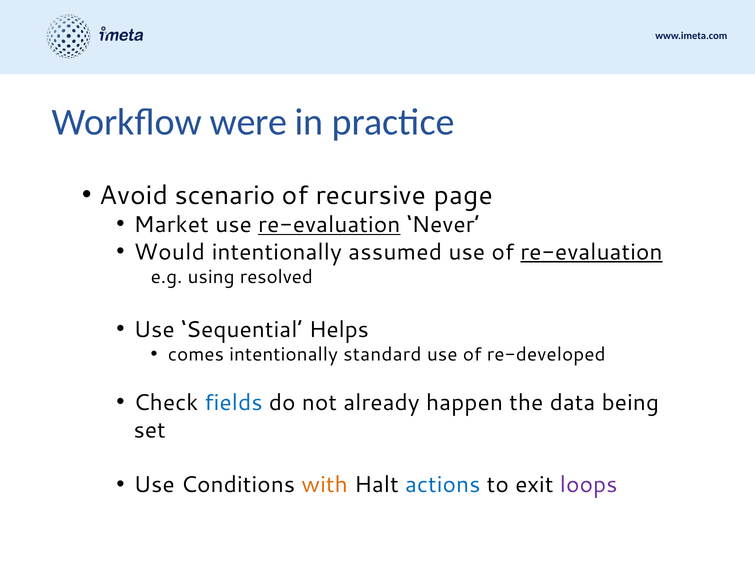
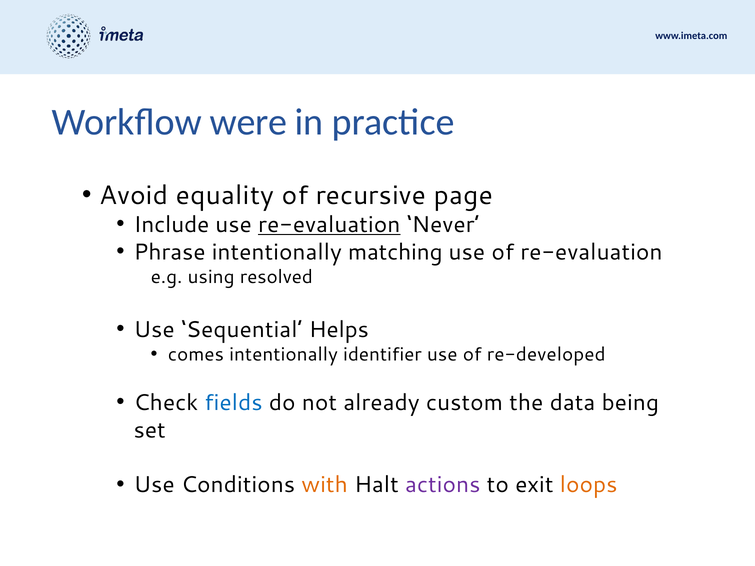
scenario: scenario -> equality
Market: Market -> Include
Would: Would -> Phrase
assumed: assumed -> matching
re-evaluation at (591, 252) underline: present -> none
standard: standard -> identifier
happen: happen -> custom
actions colour: blue -> purple
loops colour: purple -> orange
